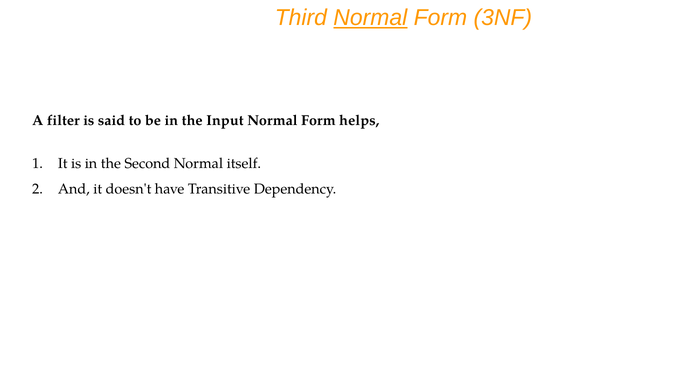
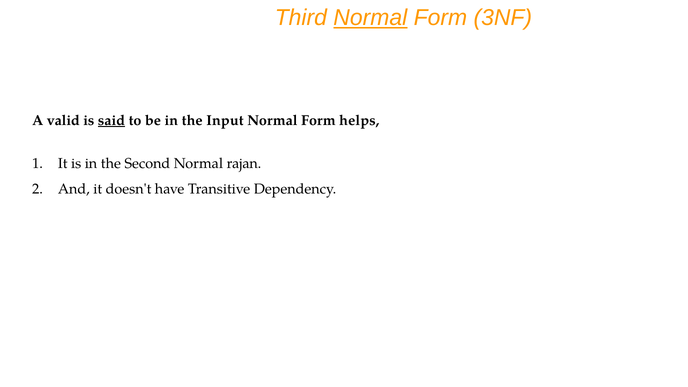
filter: filter -> valid
said underline: none -> present
itself: itself -> rajan
